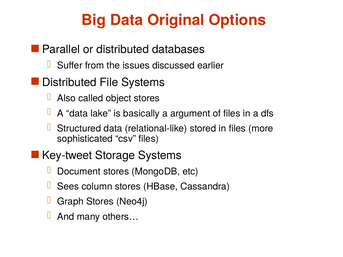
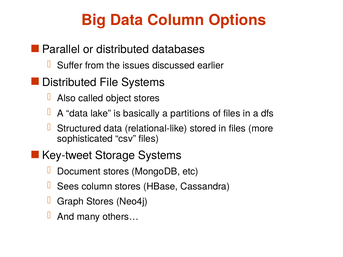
Data Original: Original -> Column
argument: argument -> partitions
